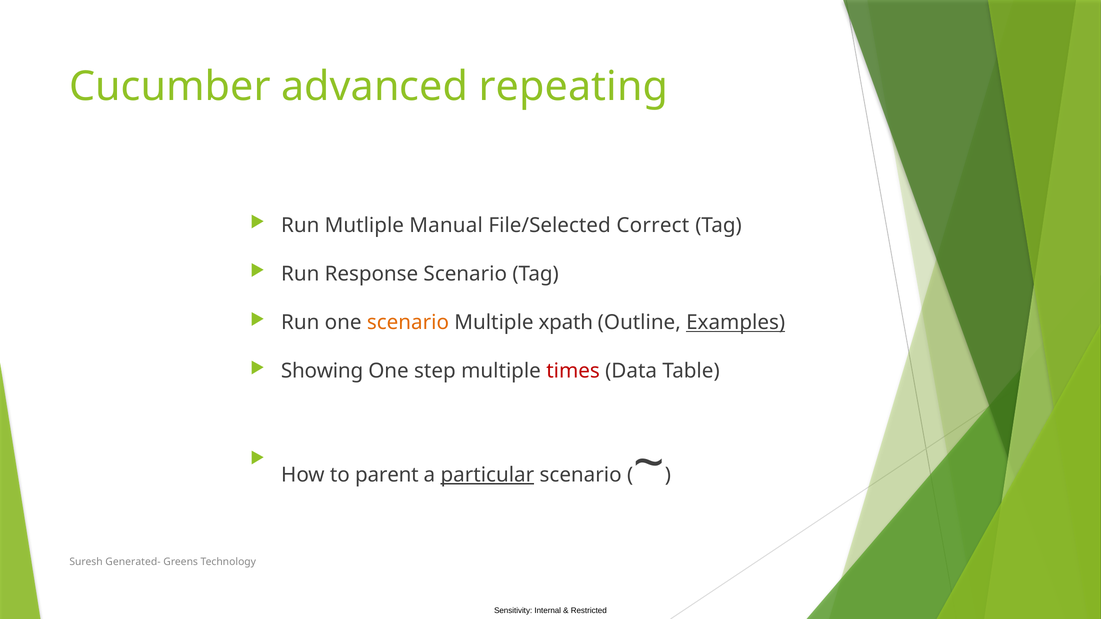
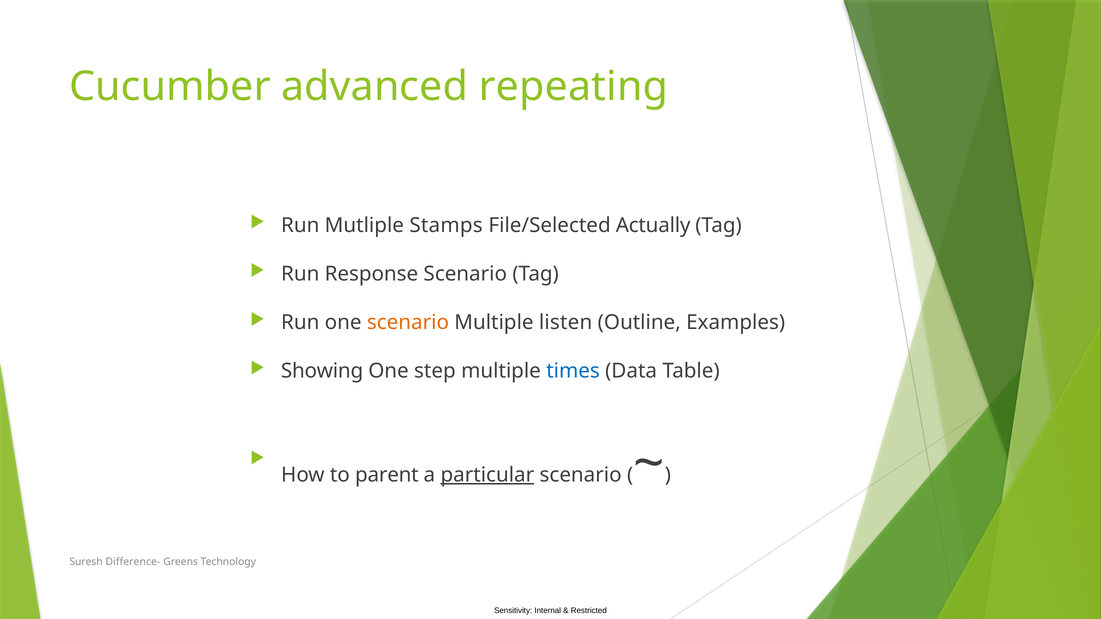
Manual: Manual -> Stamps
Correct: Correct -> Actually
xpath: xpath -> listen
Examples underline: present -> none
times colour: red -> blue
Generated-: Generated- -> Difference-
